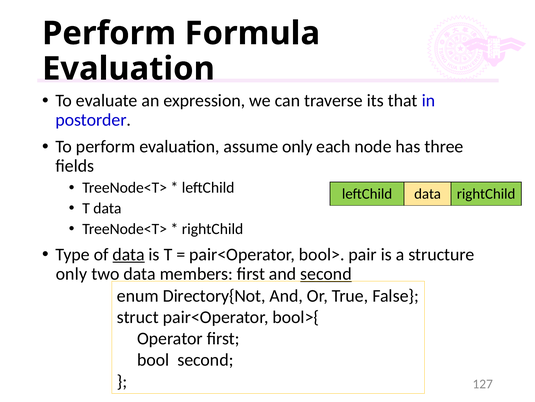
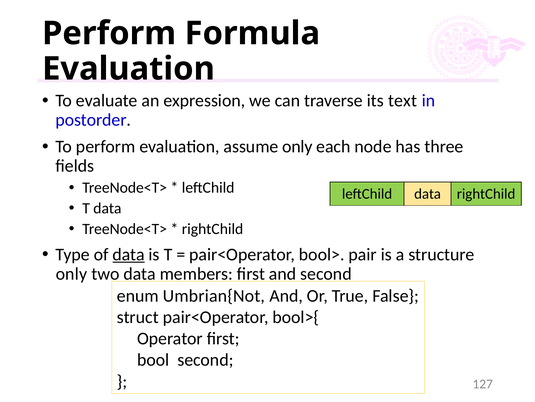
that: that -> text
second at (326, 273) underline: present -> none
Directory{Not: Directory{Not -> Umbrian{Not
